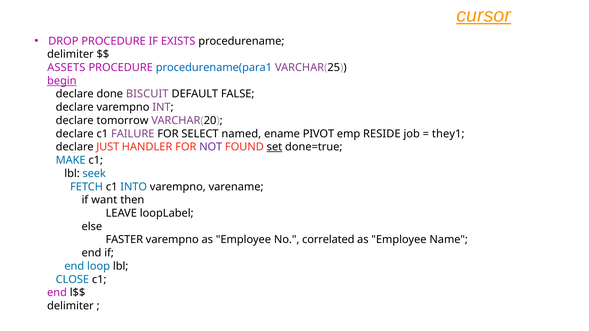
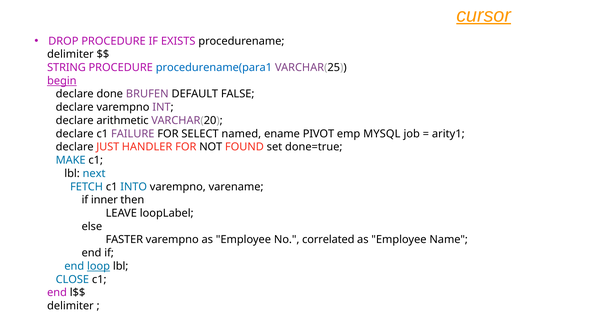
ASSETS: ASSETS -> STRING
BISCUIT: BISCUIT -> BRUFEN
tomorrow: tomorrow -> arithmetic
RESIDE: RESIDE -> MYSQL
they1: they1 -> arity1
NOT colour: purple -> black
set underline: present -> none
seek: seek -> next
want: want -> inner
loop underline: none -> present
